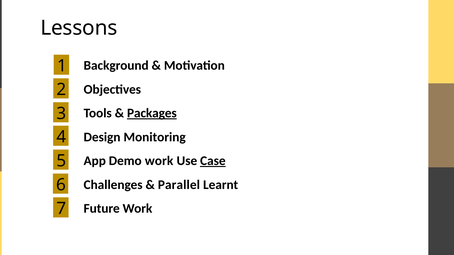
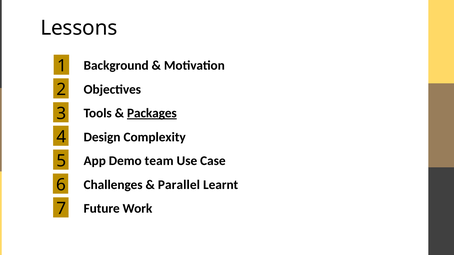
Monitoring: Monitoring -> Complexity
Demo work: work -> team
Case underline: present -> none
